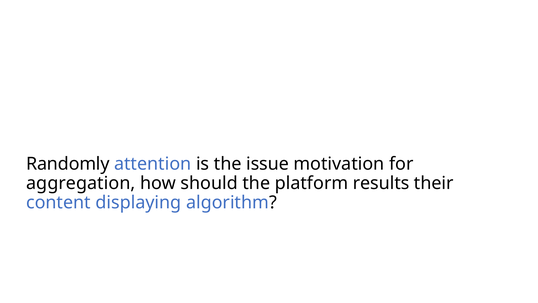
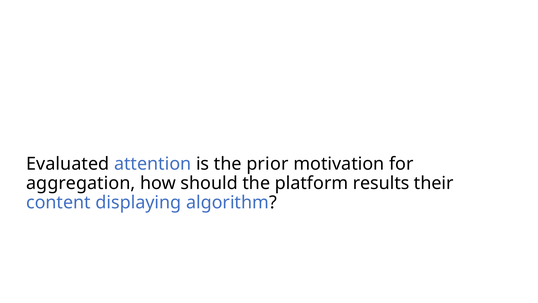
Randomly: Randomly -> Evaluated
issue: issue -> prior
